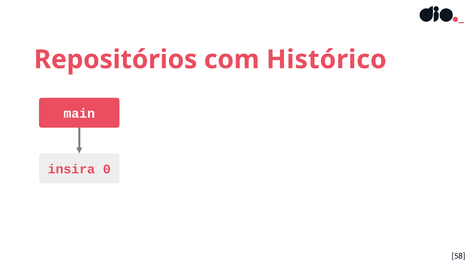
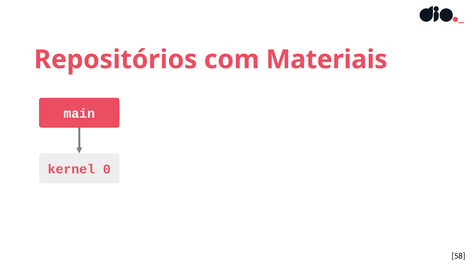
Histórico: Histórico -> Materiais
insira: insira -> kernel
